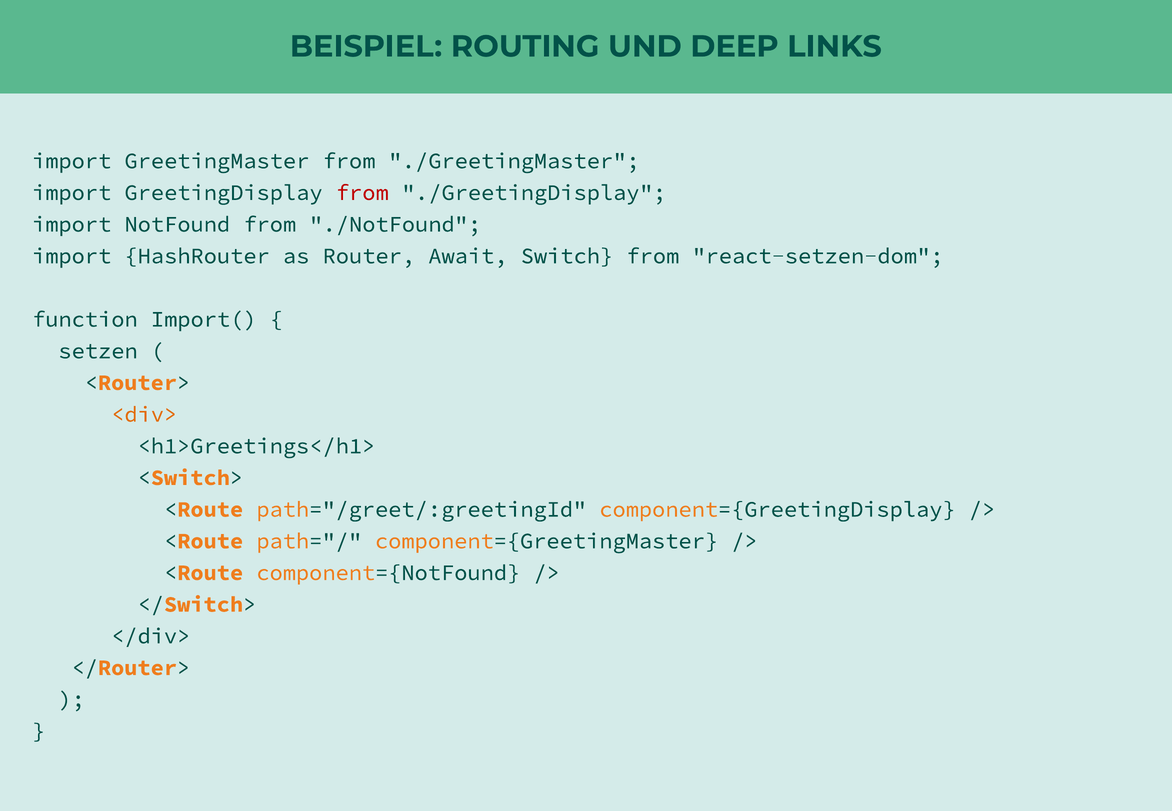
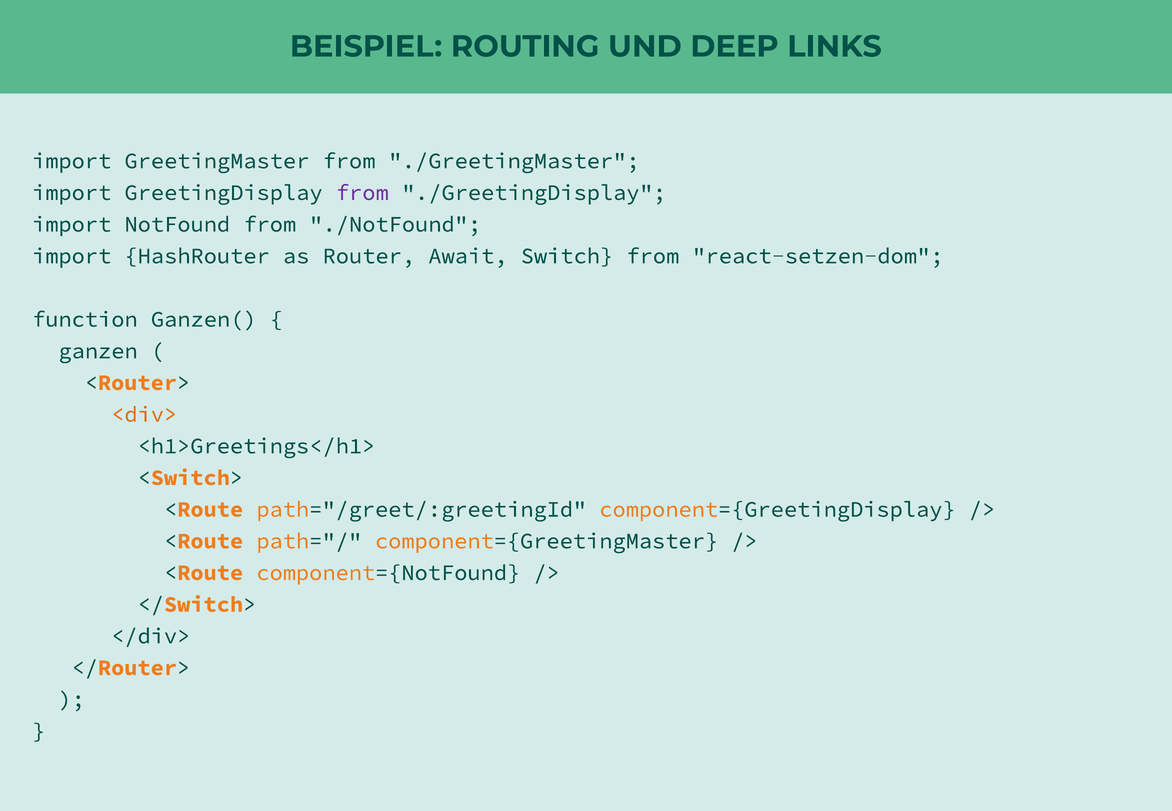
from at (362, 193) colour: red -> purple
Import(: Import( -> Ganzen(
setzen: setzen -> ganzen
